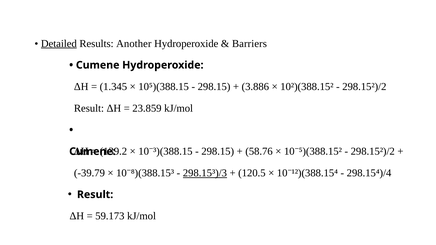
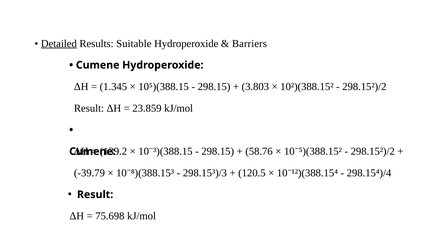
Another: Another -> Suitable
3.886: 3.886 -> 3.803
298.15³)/3 underline: present -> none
59.173: 59.173 -> 75.698
